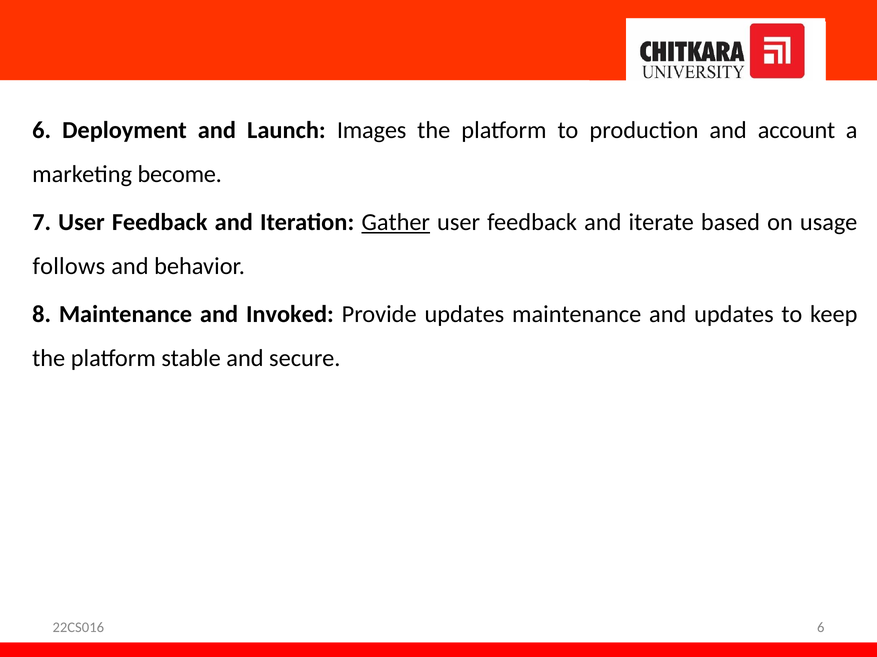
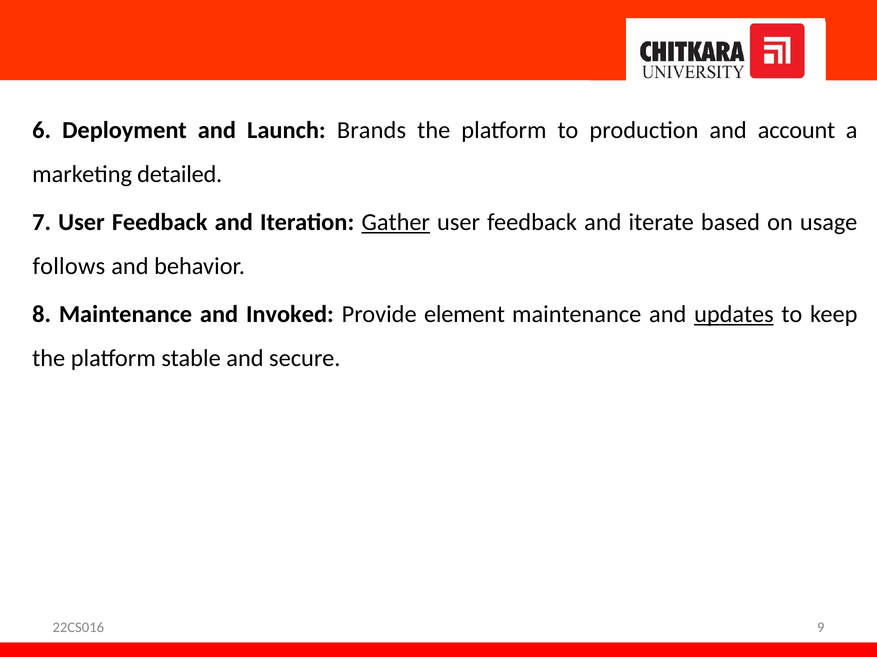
Images: Images -> Brands
become: become -> detailed
Provide updates: updates -> element
updates at (734, 315) underline: none -> present
22CS016 6: 6 -> 9
